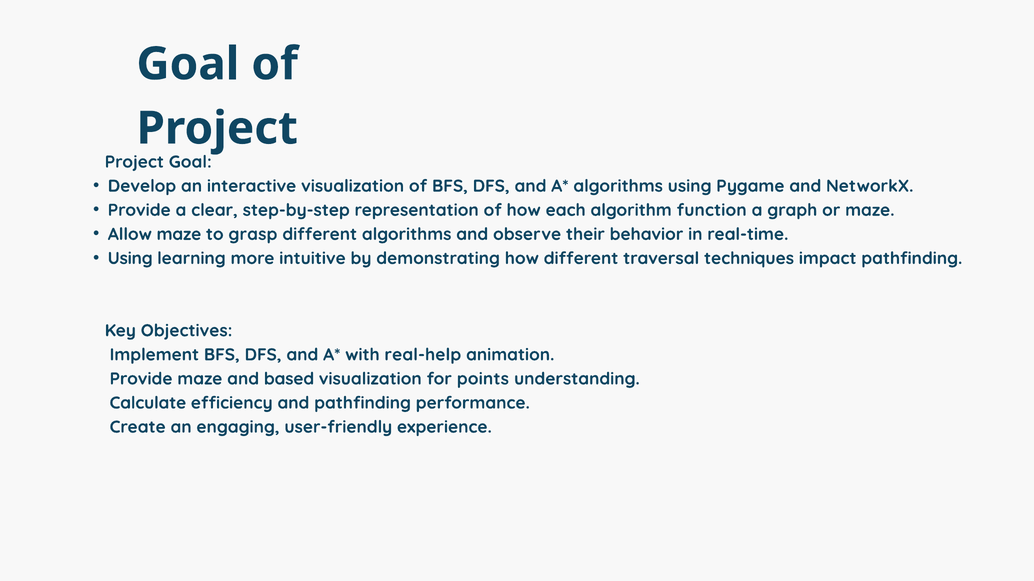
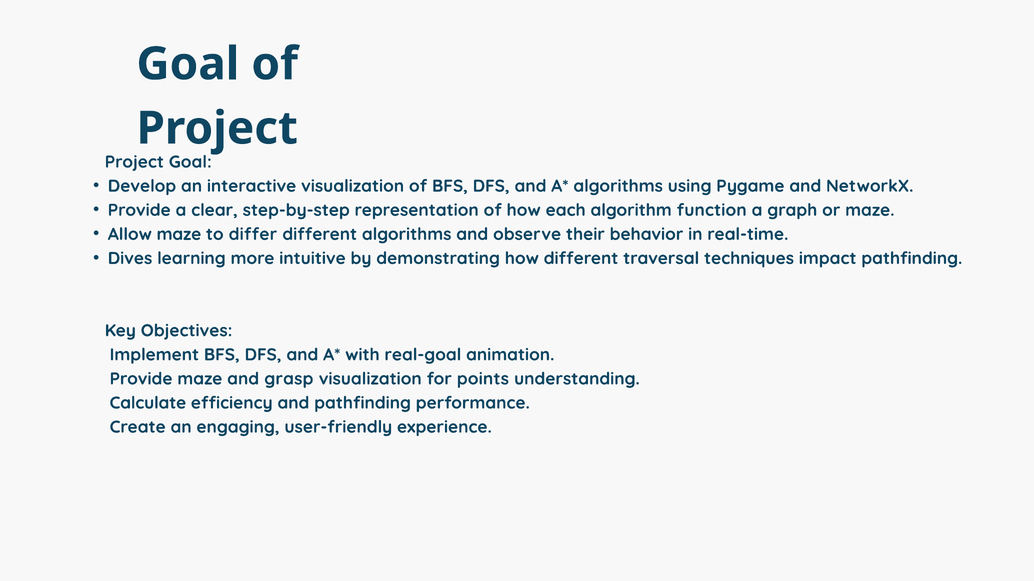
grasp: grasp -> differ
Using at (130, 259): Using -> Dives
real-help: real-help -> real-goal
based: based -> grasp
